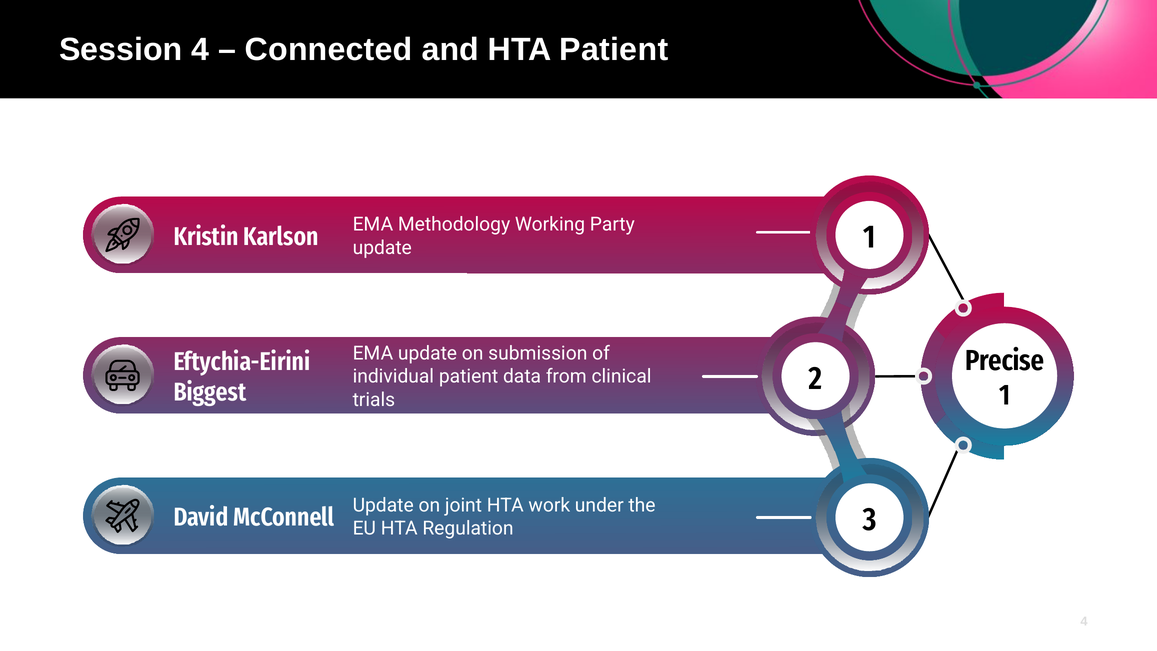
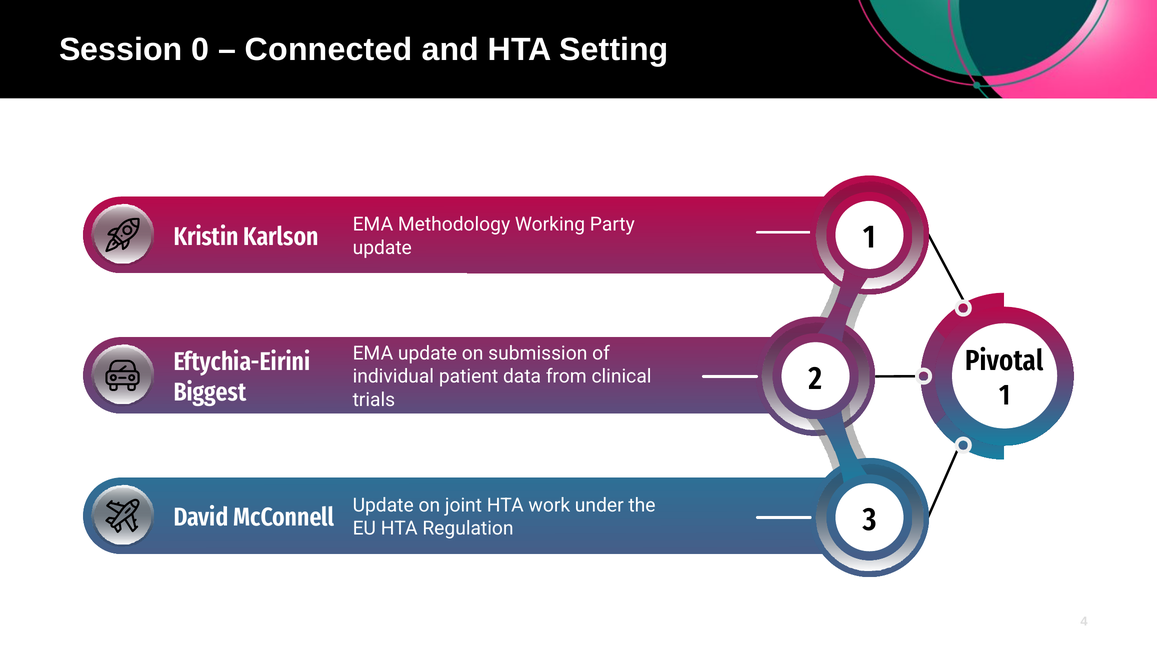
Session 4: 4 -> 0
HTA Patient: Patient -> Setting
Precise: Precise -> Pivotal
